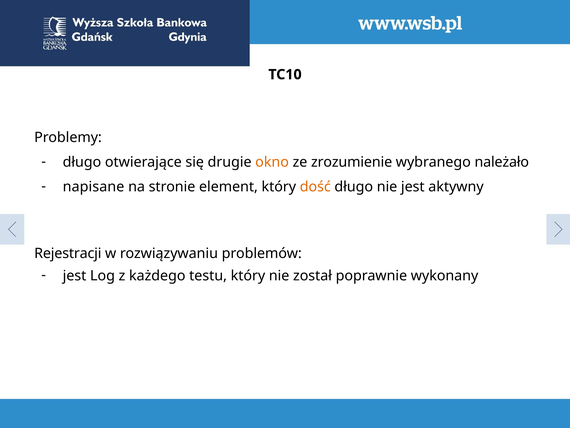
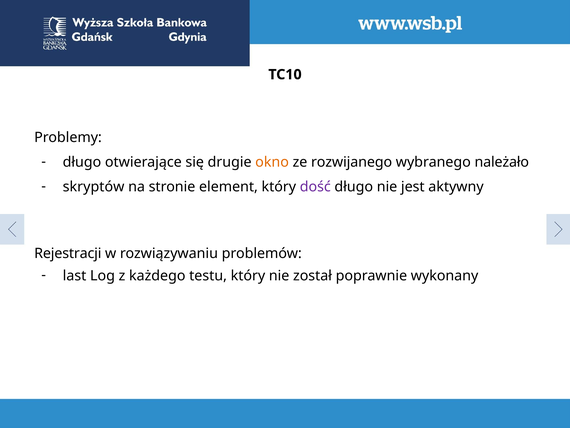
zrozumienie: zrozumienie -> rozwijanego
napisane: napisane -> skryptów
dość colour: orange -> purple
jest at (75, 275): jest -> last
